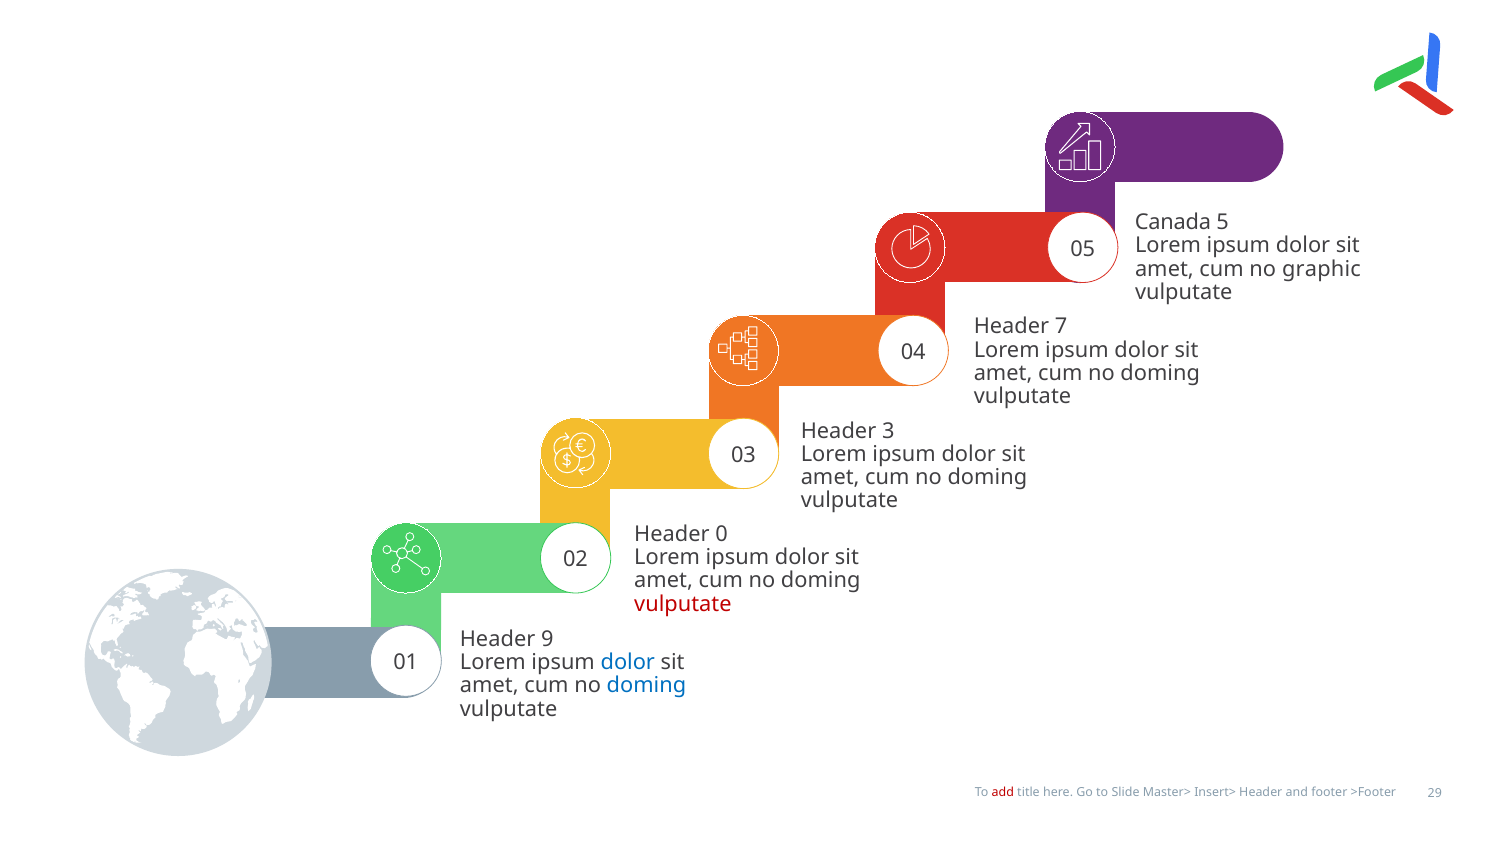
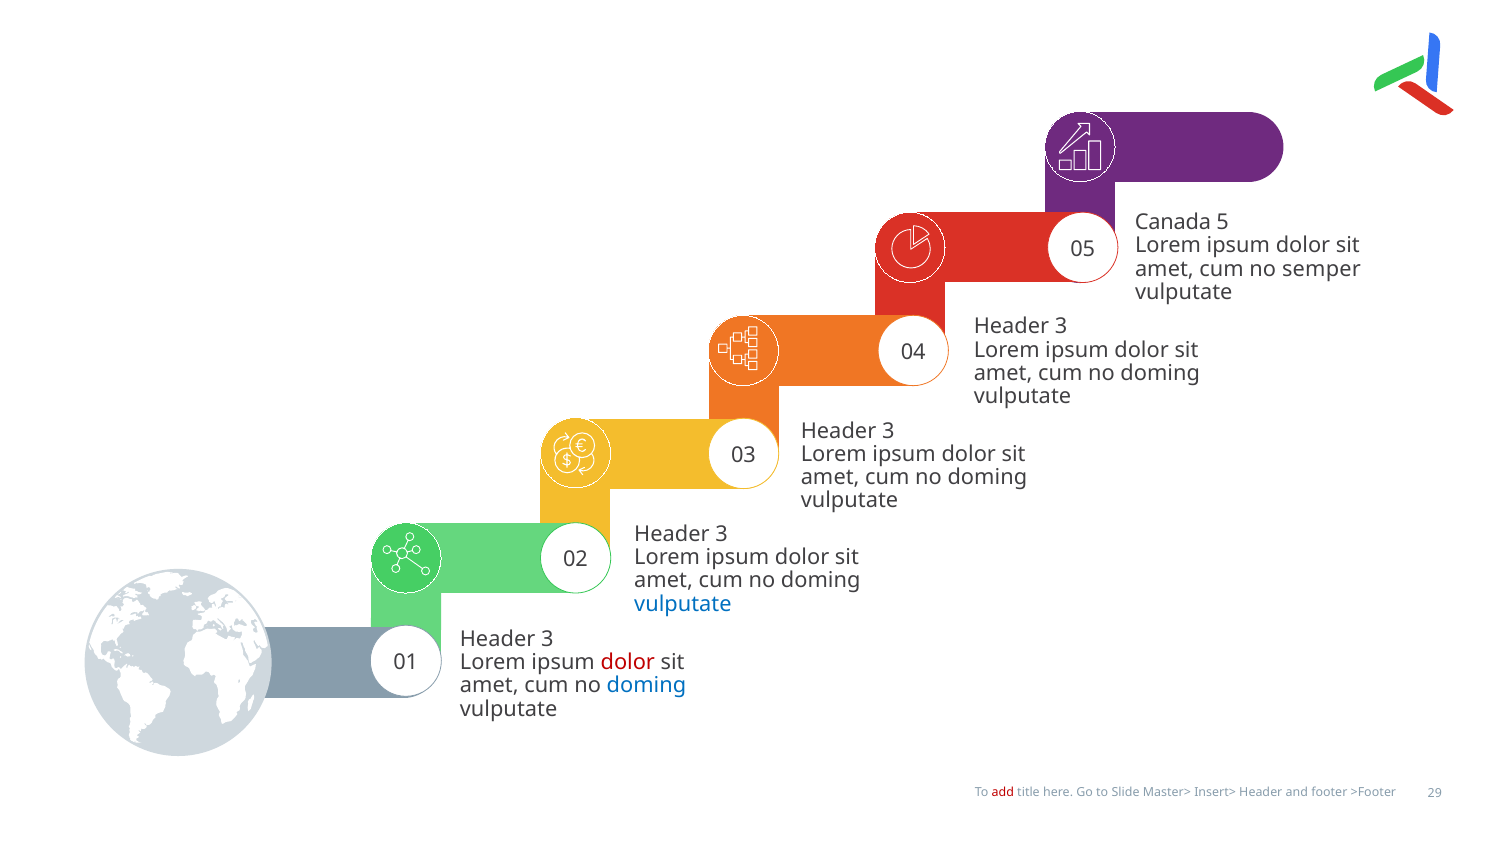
graphic: graphic -> semper
7 at (1061, 327): 7 -> 3
0 at (722, 534): 0 -> 3
vulputate at (683, 604) colour: red -> blue
9 at (547, 639): 9 -> 3
dolor at (628, 662) colour: blue -> red
